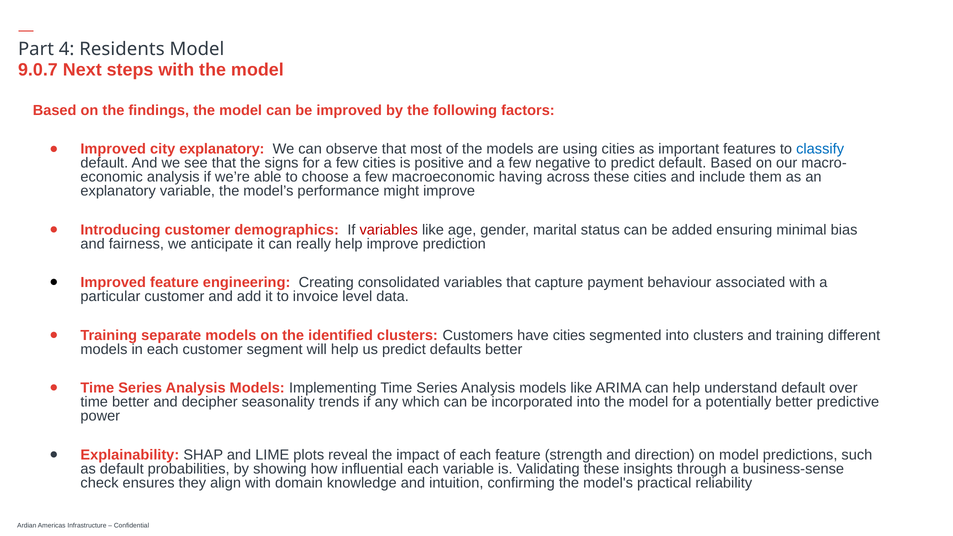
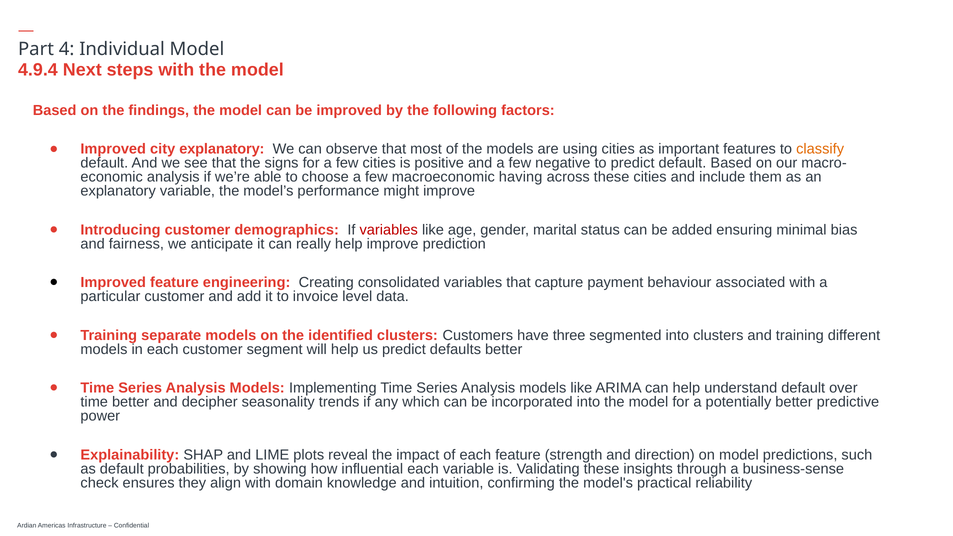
Residents: Residents -> Individual
9.0.7: 9.0.7 -> 4.9.4
classify colour: blue -> orange
have cities: cities -> three
